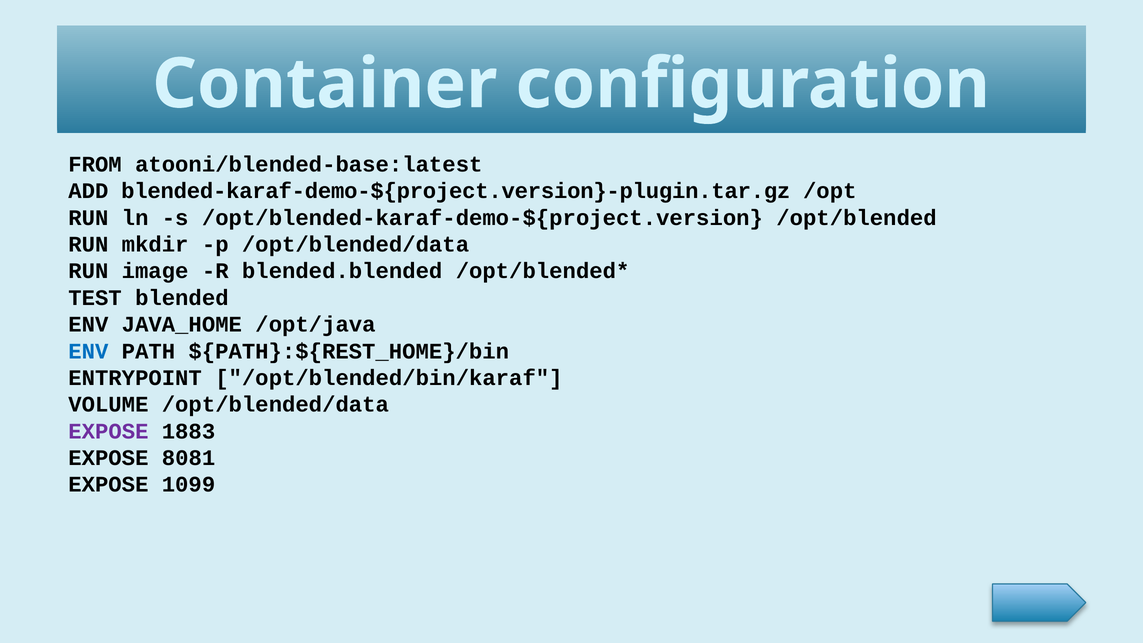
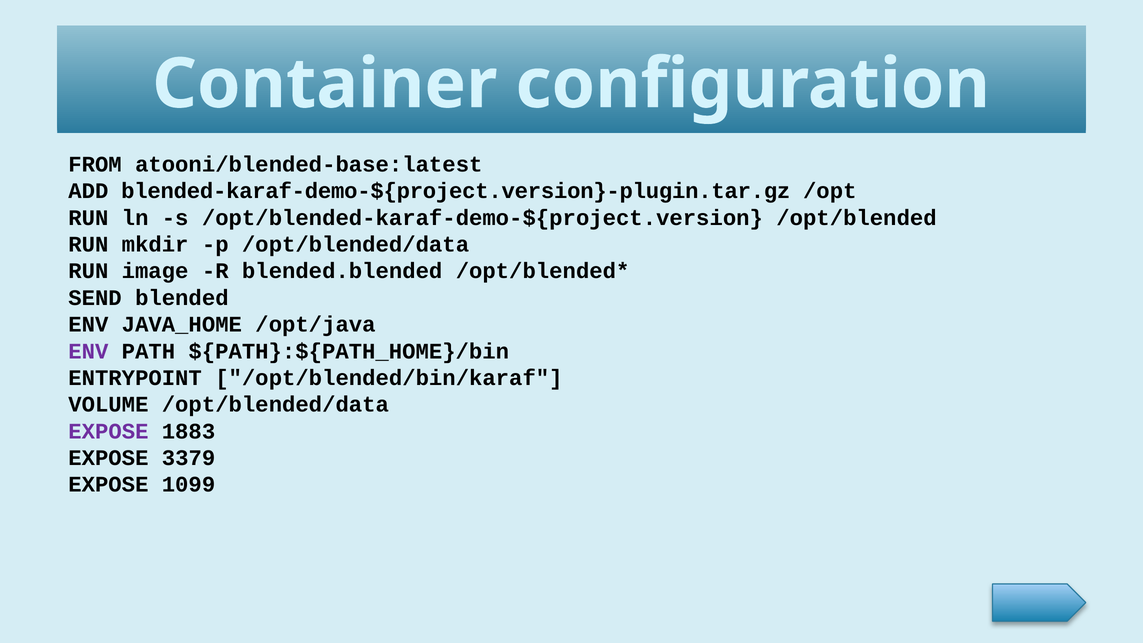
TEST: TEST -> SEND
ENV at (88, 351) colour: blue -> purple
${PATH}:${REST_HOME}/bin: ${PATH}:${REST_HOME}/bin -> ${PATH}:${PATH_HOME}/bin
8081: 8081 -> 3379
